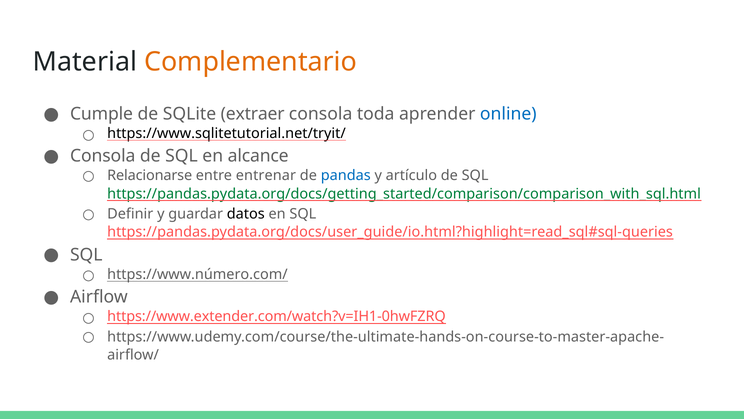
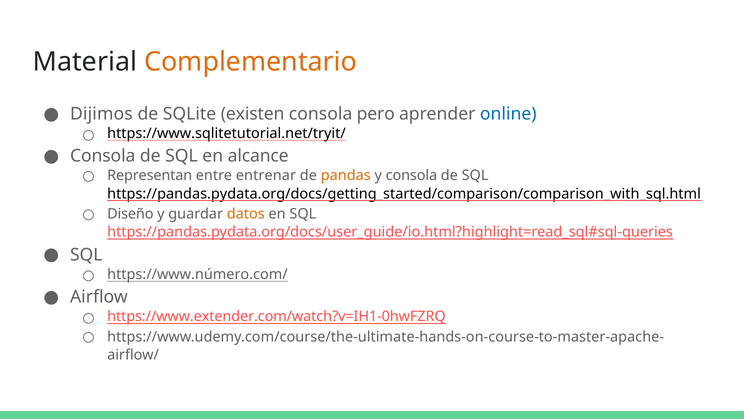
Cumple: Cumple -> Dijimos
extraer: extraer -> existen
toda: toda -> pero
Relacionarse: Relacionarse -> Representan
pandas colour: blue -> orange
y artículo: artículo -> consola
https://pandas.pydata.org/docs/getting_started/comparison/comparison_with_sql.html colour: green -> black
Definir: Definir -> Diseño
datos colour: black -> orange
